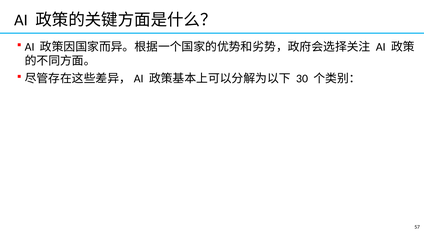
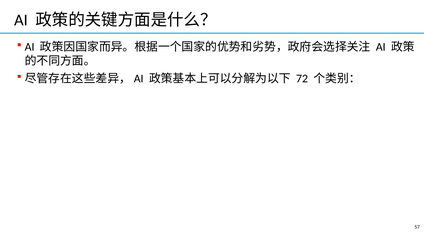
30: 30 -> 72
